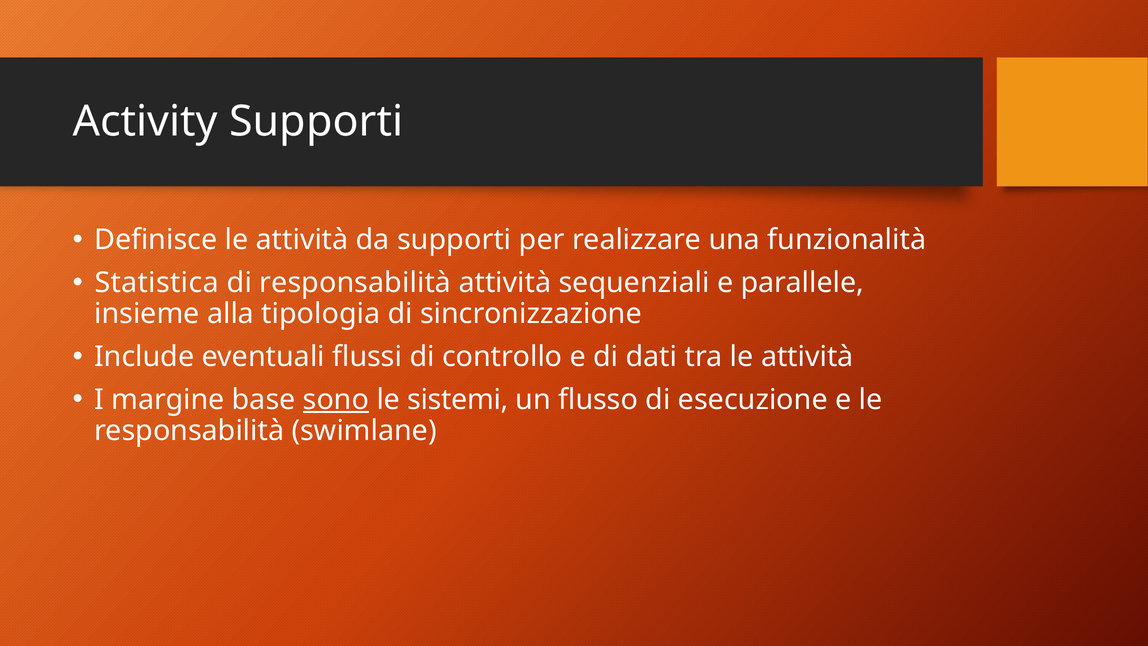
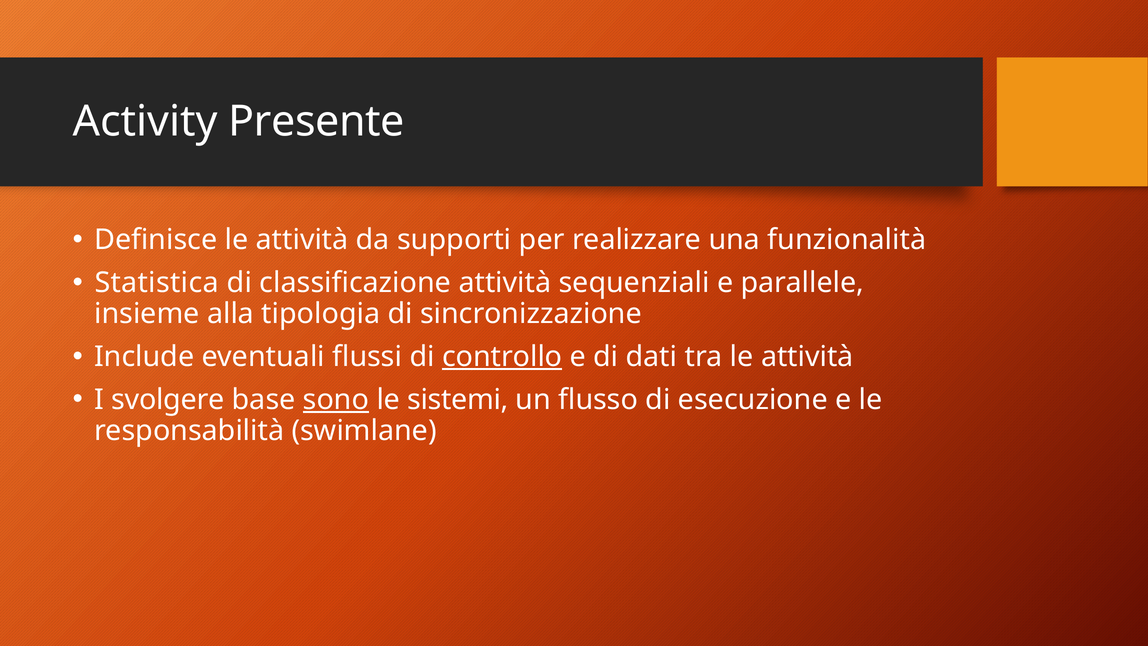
Activity Supporti: Supporti -> Presente
di responsabilità: responsabilità -> classificazione
controllo underline: none -> present
margine: margine -> svolgere
